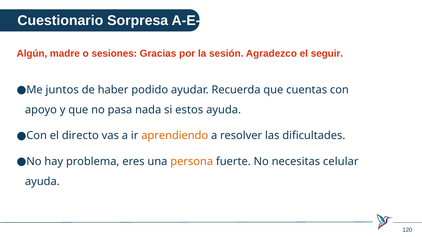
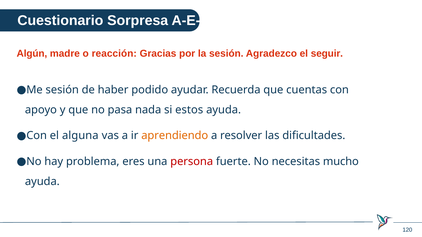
sesiones: sesiones -> reacción
Me juntos: juntos -> sesión
directo: directo -> alguna
persona colour: orange -> red
celular: celular -> mucho
